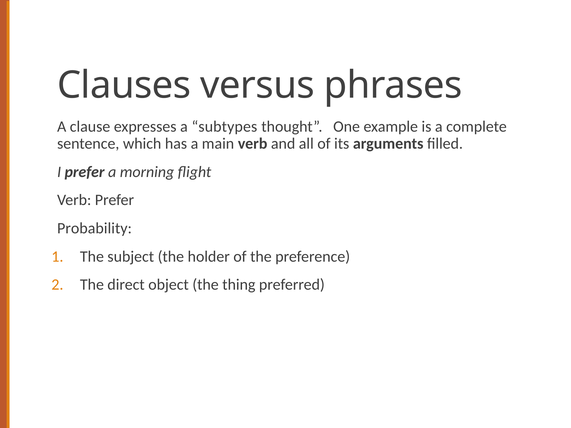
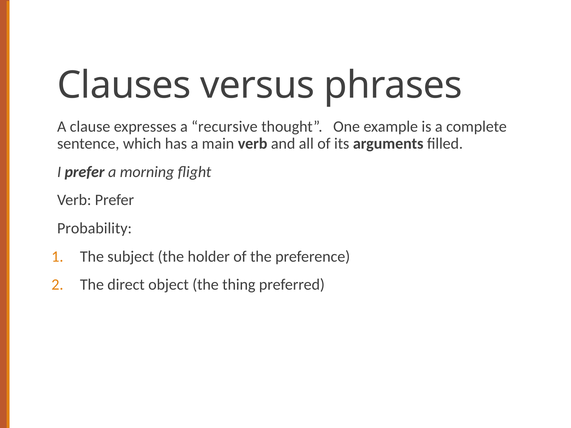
subtypes: subtypes -> recursive
